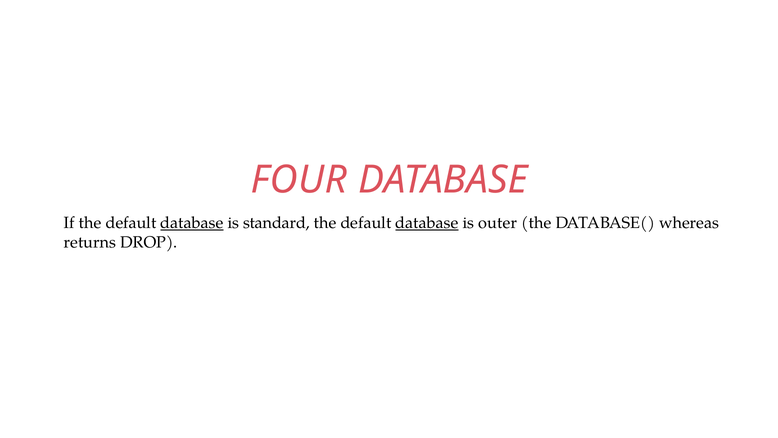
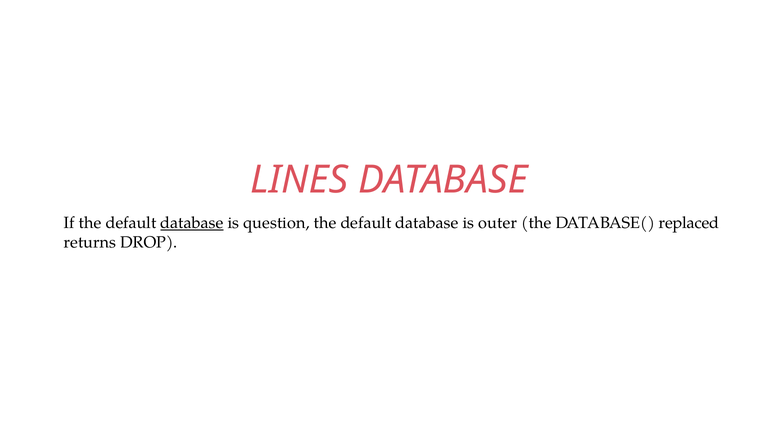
FOUR: FOUR -> LINES
standard: standard -> question
database at (427, 223) underline: present -> none
whereas: whereas -> replaced
